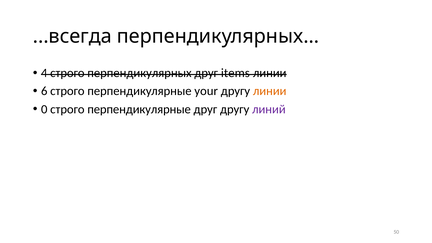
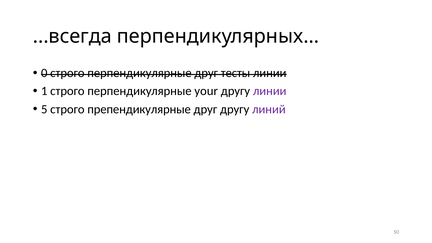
4: 4 -> 0
перпендикулярных at (139, 73): перпендикулярных -> перпендикулярные
items: items -> тесты
6: 6 -> 1
линии at (270, 91) colour: orange -> purple
0: 0 -> 5
перпендикулярные at (139, 109): перпендикулярные -> препендикулярные
